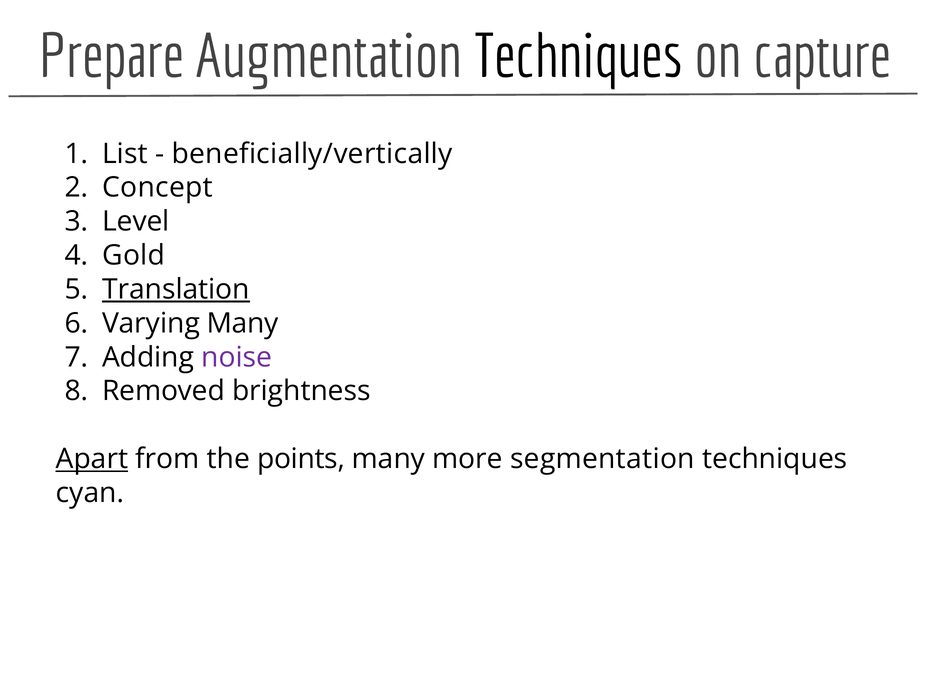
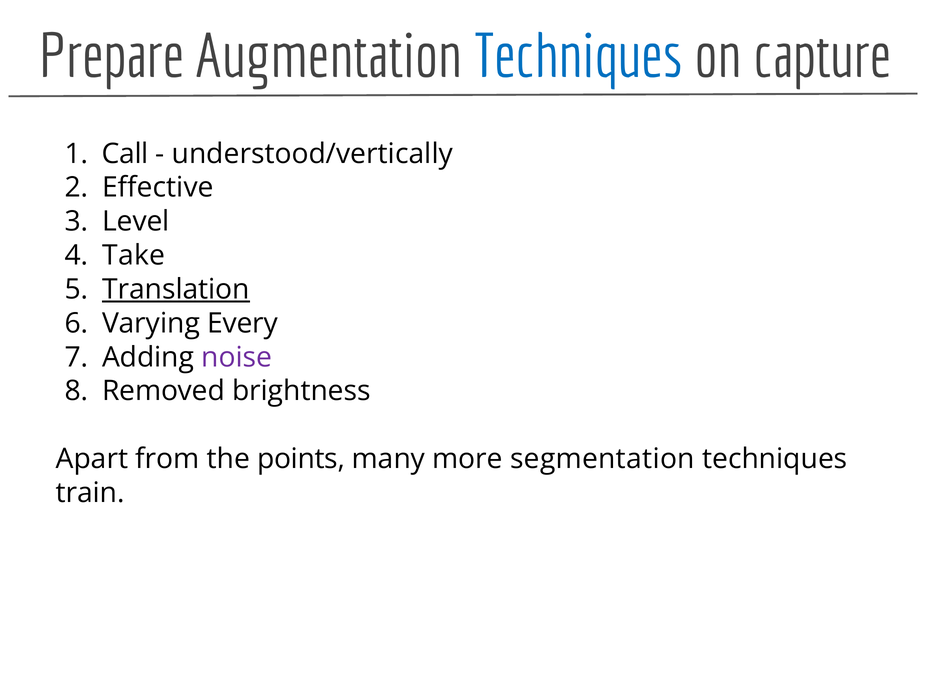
Techniques at (579, 57) colour: black -> blue
List: List -> Call
beneficially/vertically: beneficially/vertically -> understood/vertically
Concept: Concept -> Effective
Gold: Gold -> Take
Varying Many: Many -> Every
Apart underline: present -> none
cyan: cyan -> train
